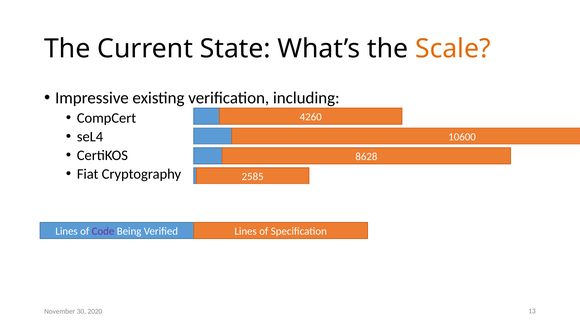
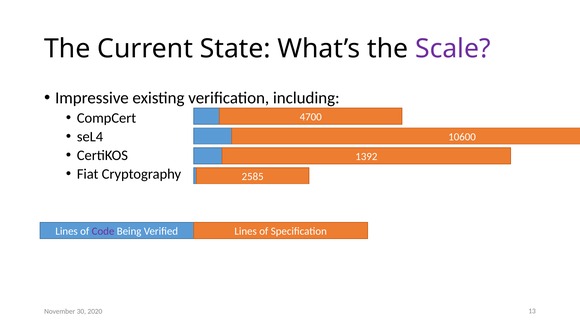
Scale colour: orange -> purple
4260: 4260 -> 4700
8628: 8628 -> 1392
